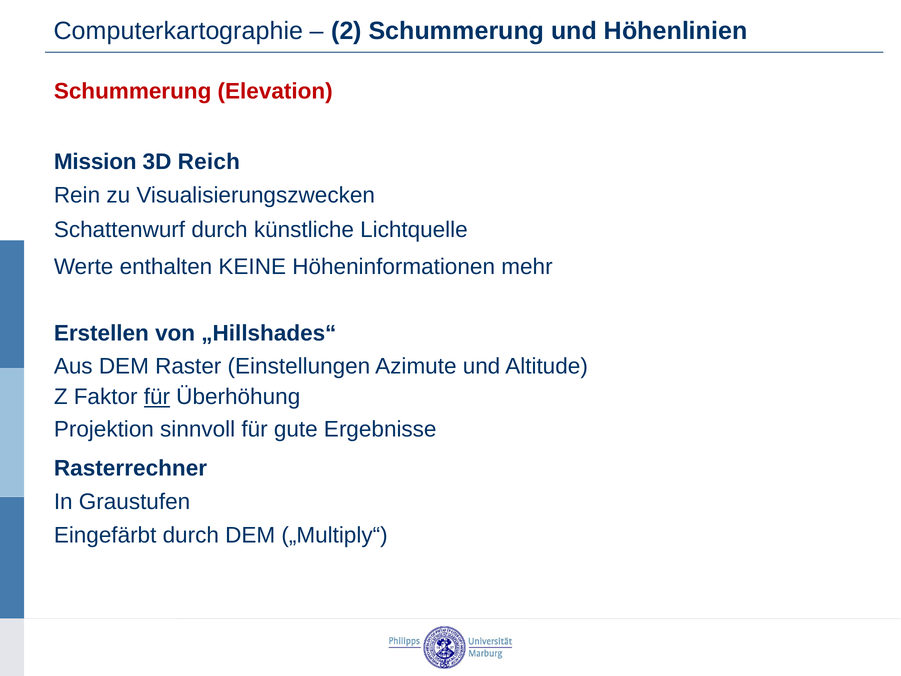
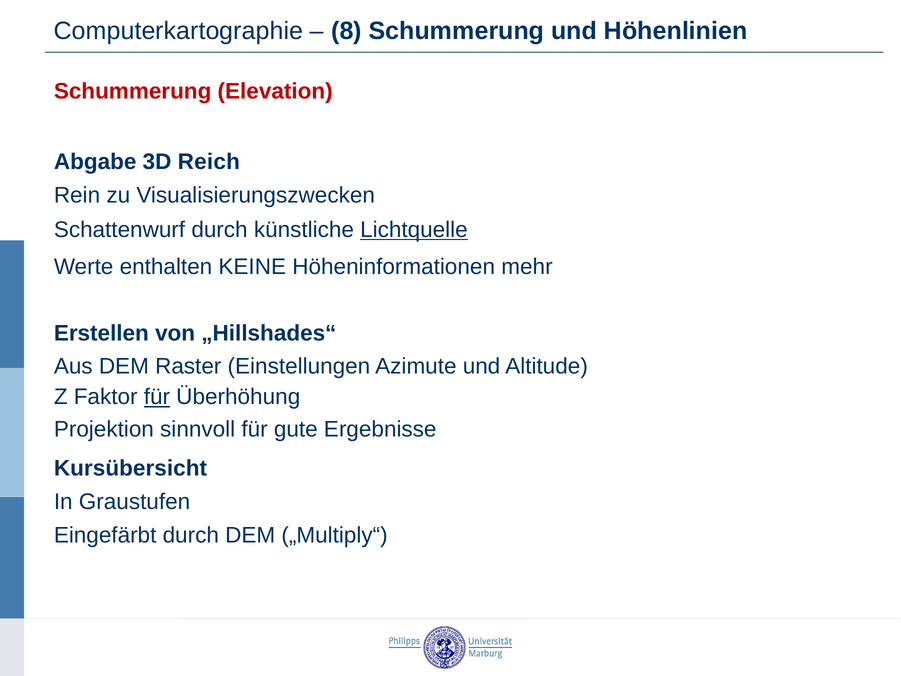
2: 2 -> 8
Mission: Mission -> Abgabe
Lichtquelle underline: none -> present
Rasterrechner: Rasterrechner -> Kursübersicht
